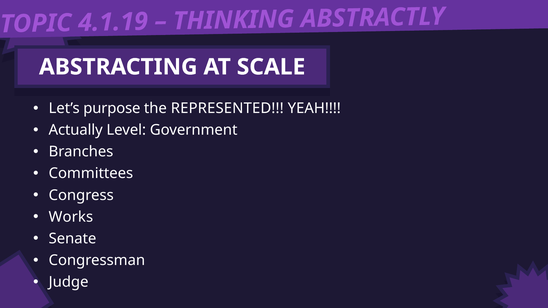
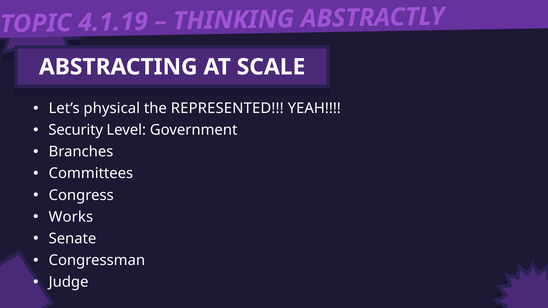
purpose: purpose -> physical
Actually: Actually -> Security
